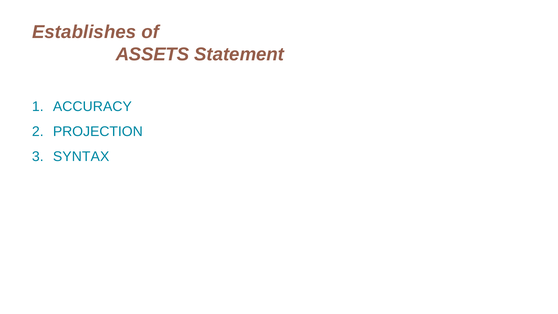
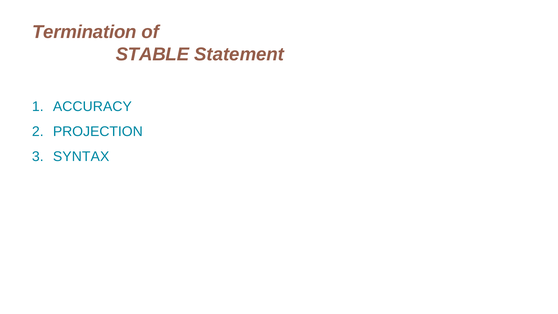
Establishes: Establishes -> Termination
ASSETS: ASSETS -> STABLE
